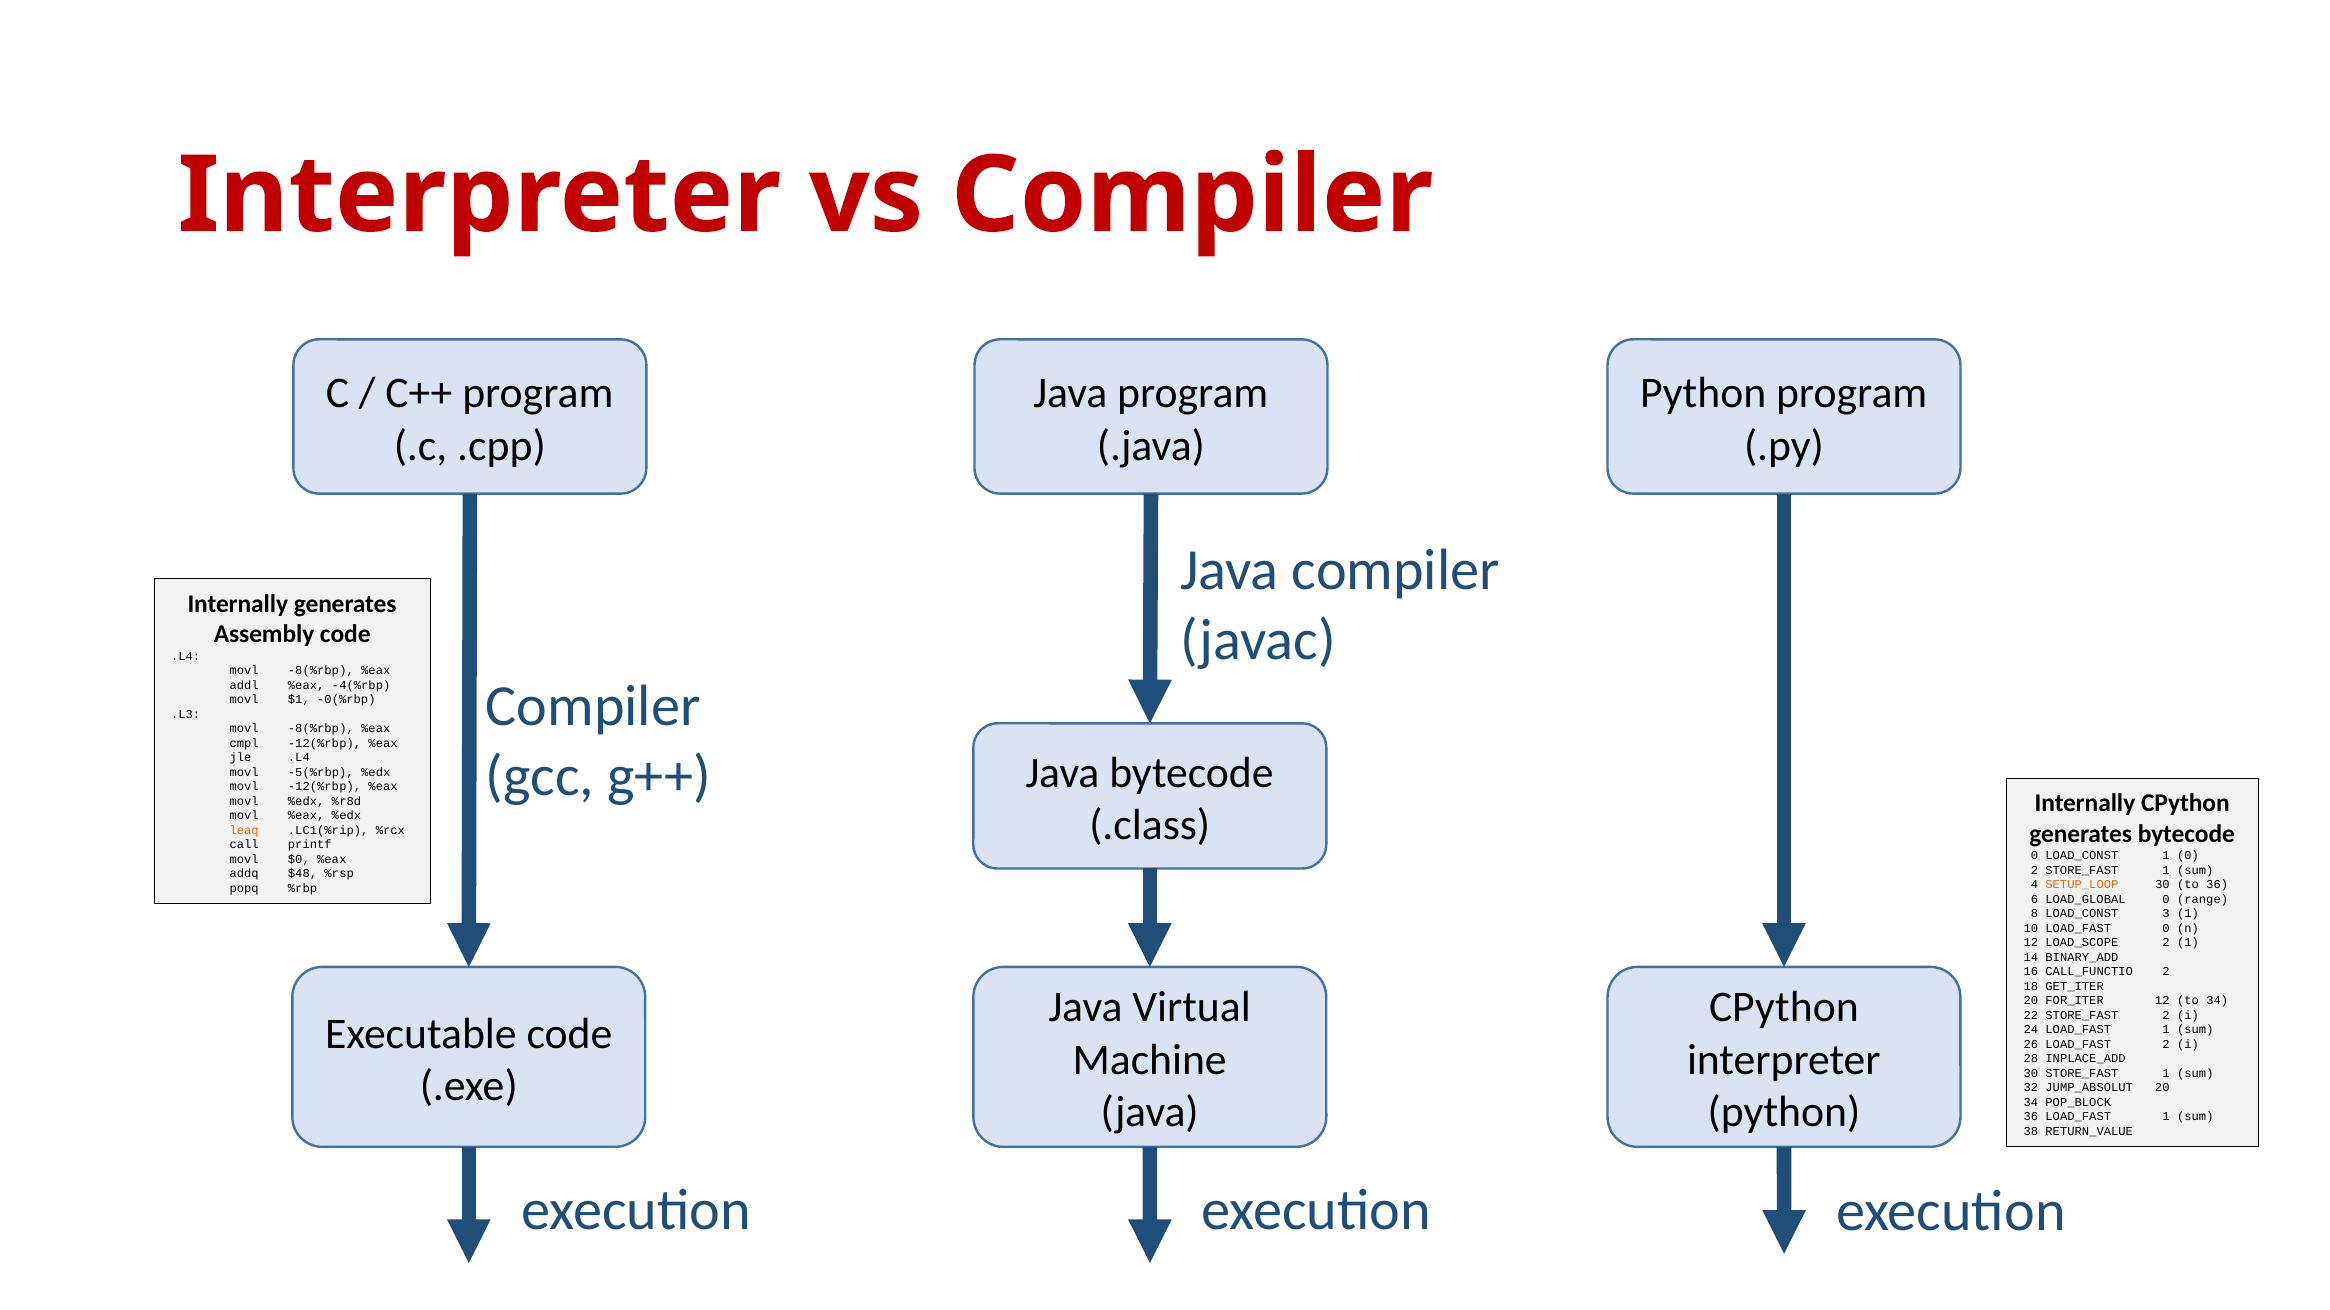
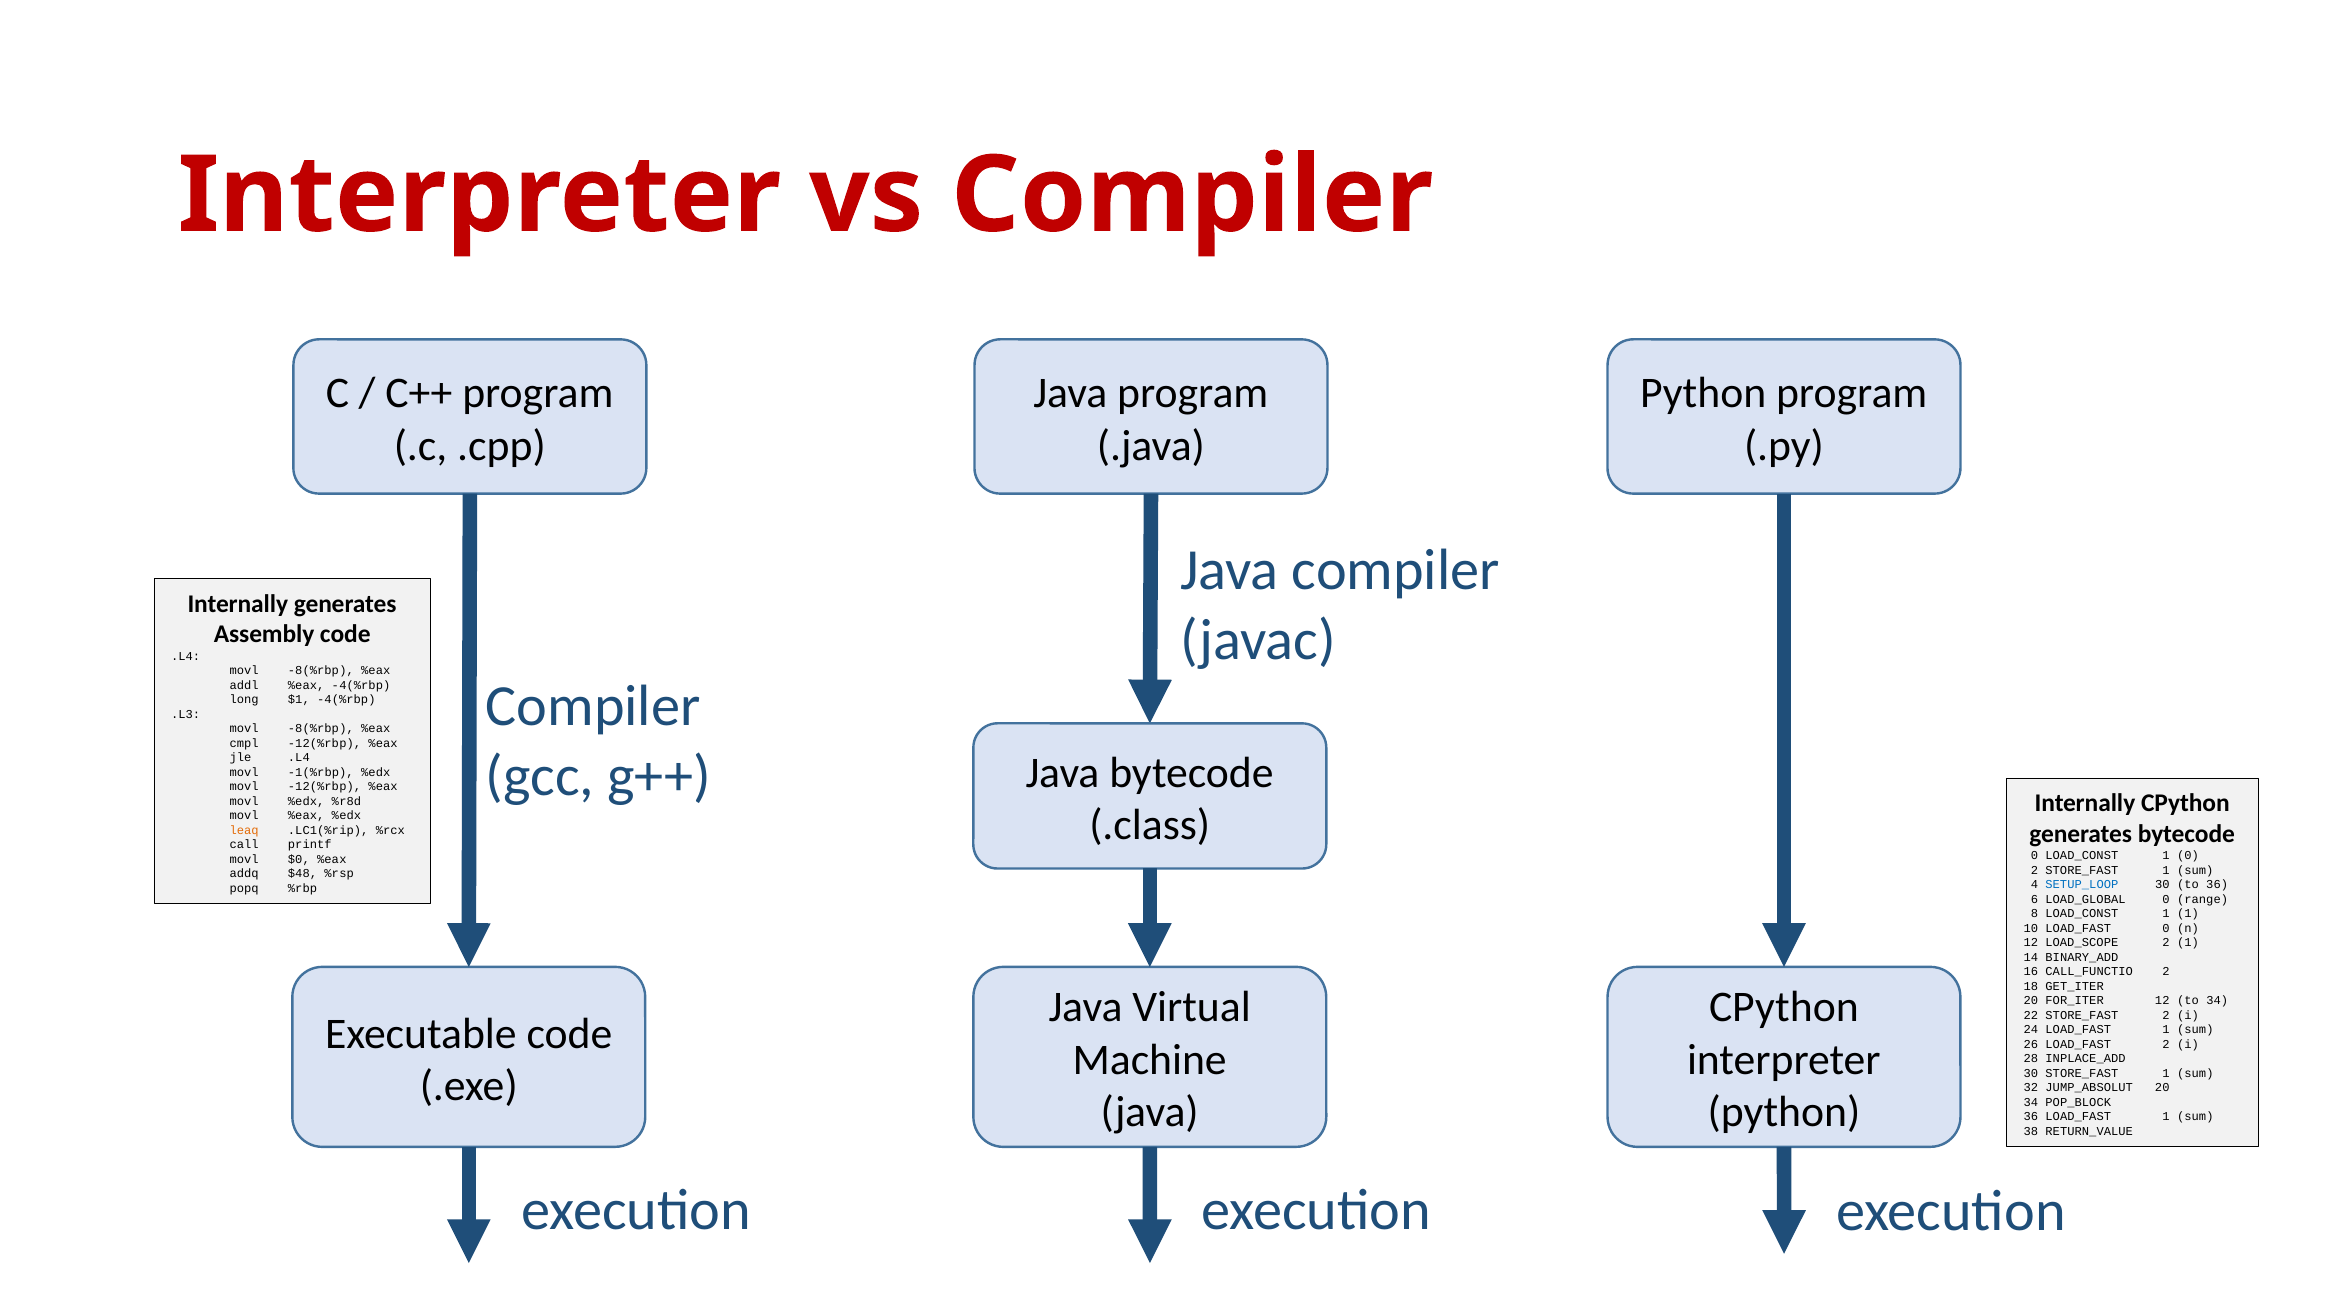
movl at (244, 700): movl -> long
$1 -0(%rbp: -0(%rbp -> -4(%rbp
-5(%rbp: -5(%rbp -> -1(%rbp
SETUP_LOOP colour: orange -> blue
8 LOAD_CONST 3: 3 -> 1
